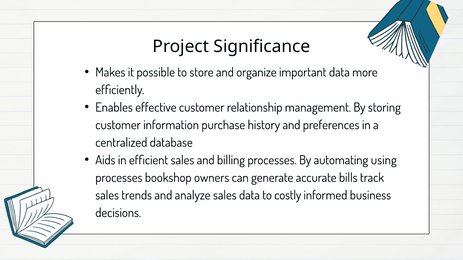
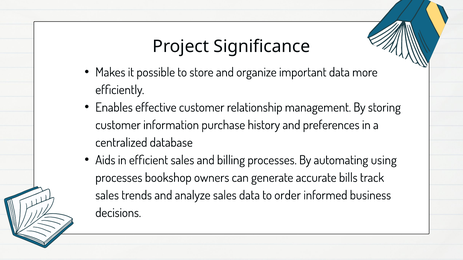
costly: costly -> order
